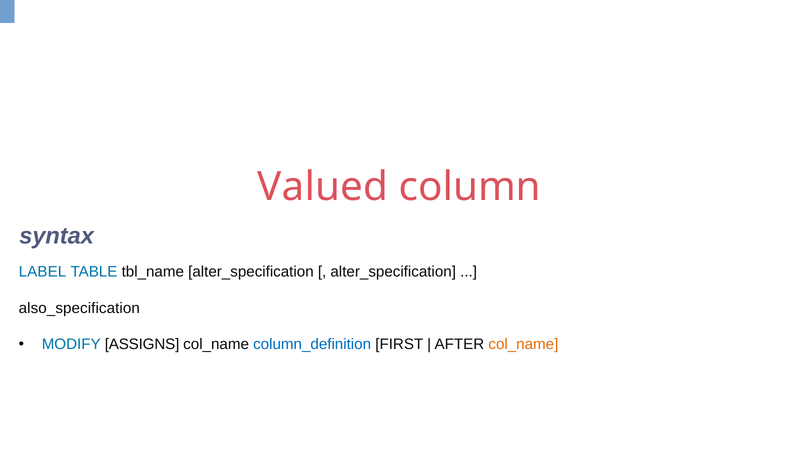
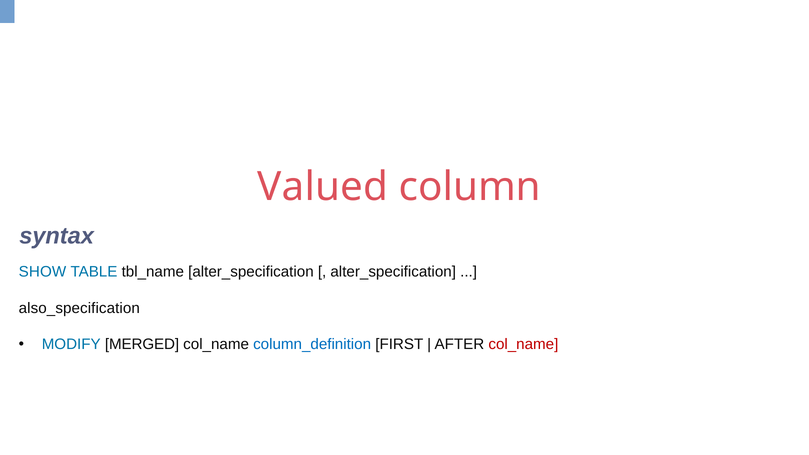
LABEL: LABEL -> SHOW
ASSIGNS: ASSIGNS -> MERGED
col_name at (523, 344) colour: orange -> red
